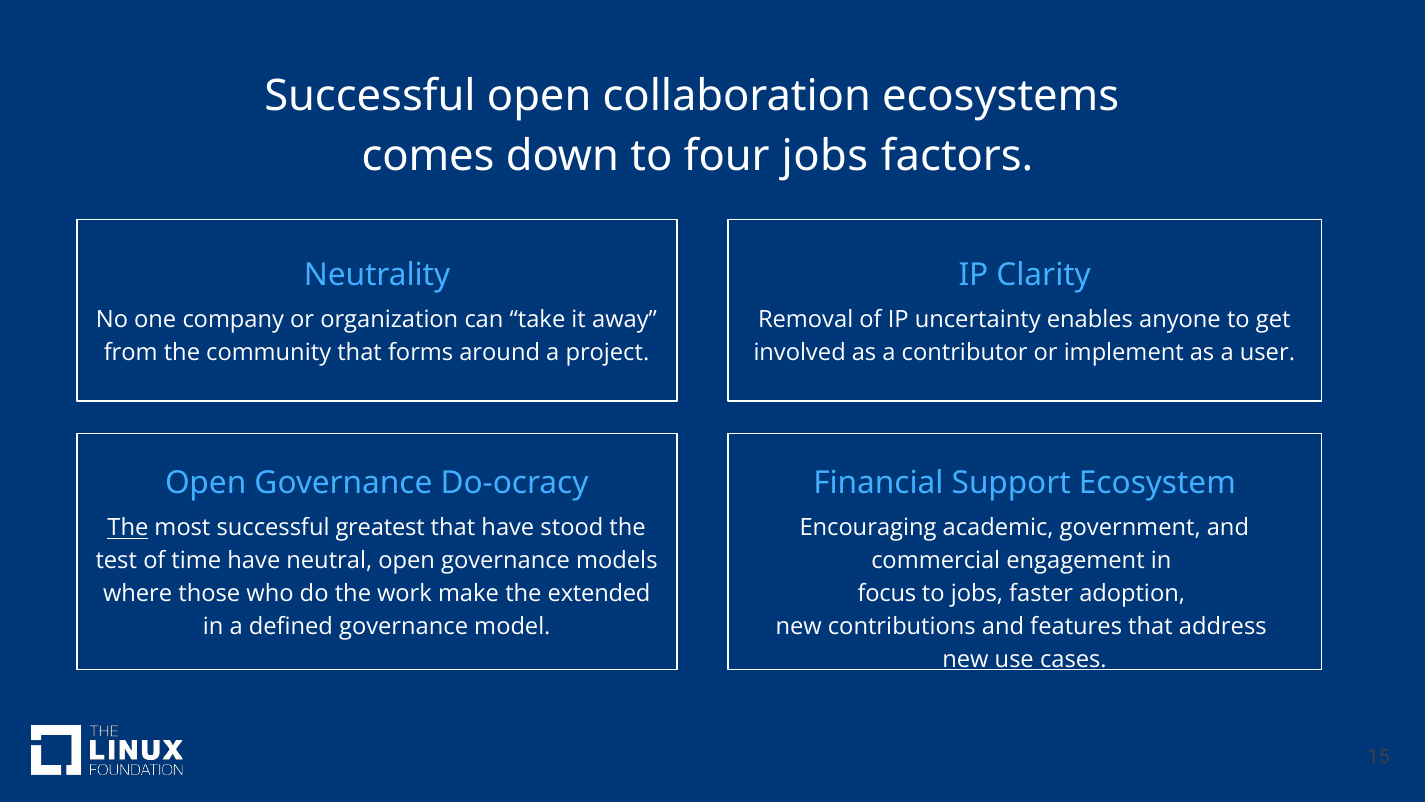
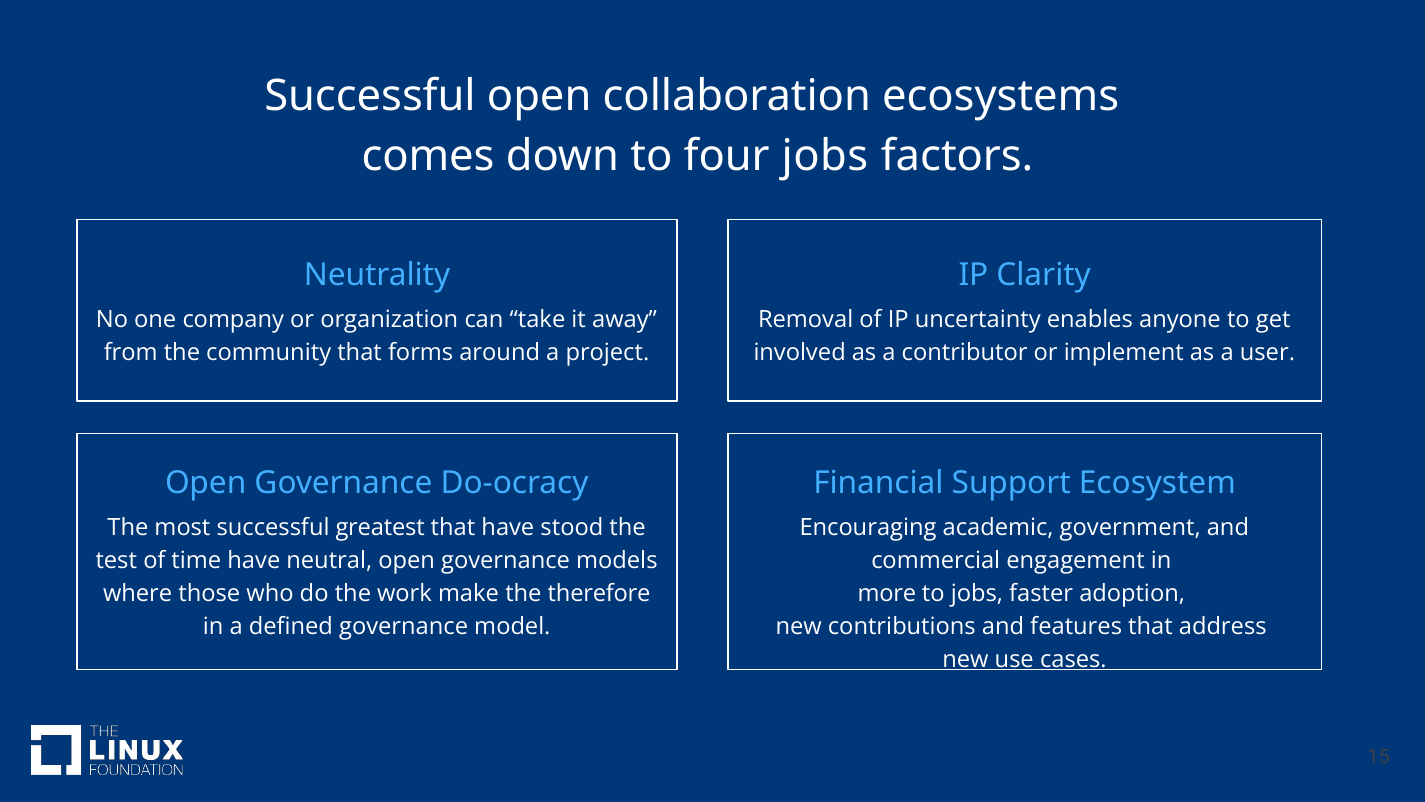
The at (128, 528) underline: present -> none
extended: extended -> therefore
focus: focus -> more
